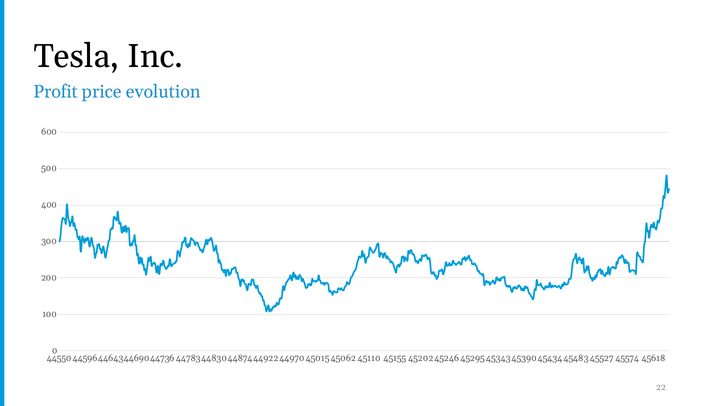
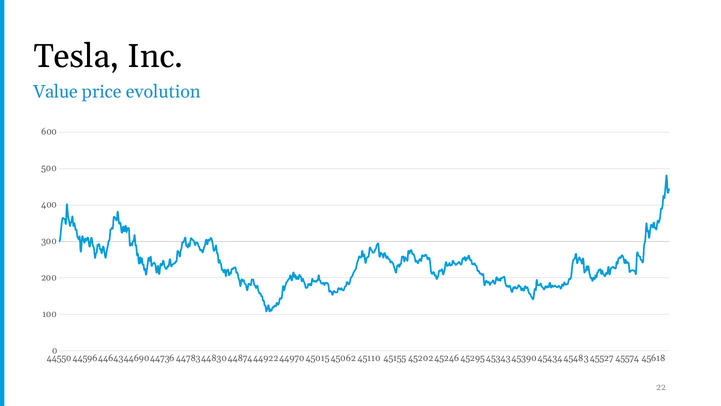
Profit: Profit -> Value
